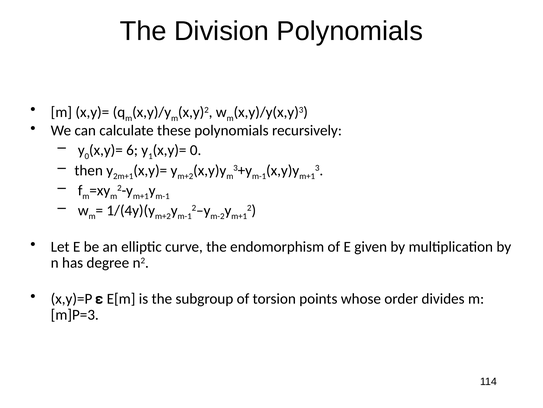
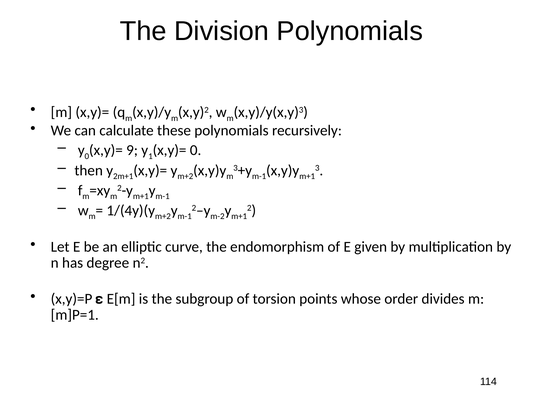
6: 6 -> 9
m]P=3: m]P=3 -> m]P=1
